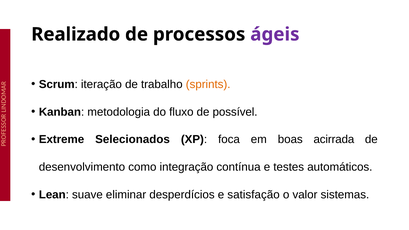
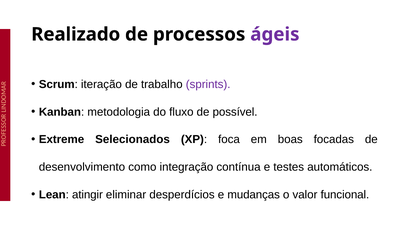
sprints colour: orange -> purple
acirrada: acirrada -> focadas
suave: suave -> atingir
satisfação: satisfação -> mudanças
sistemas: sistemas -> funcional
